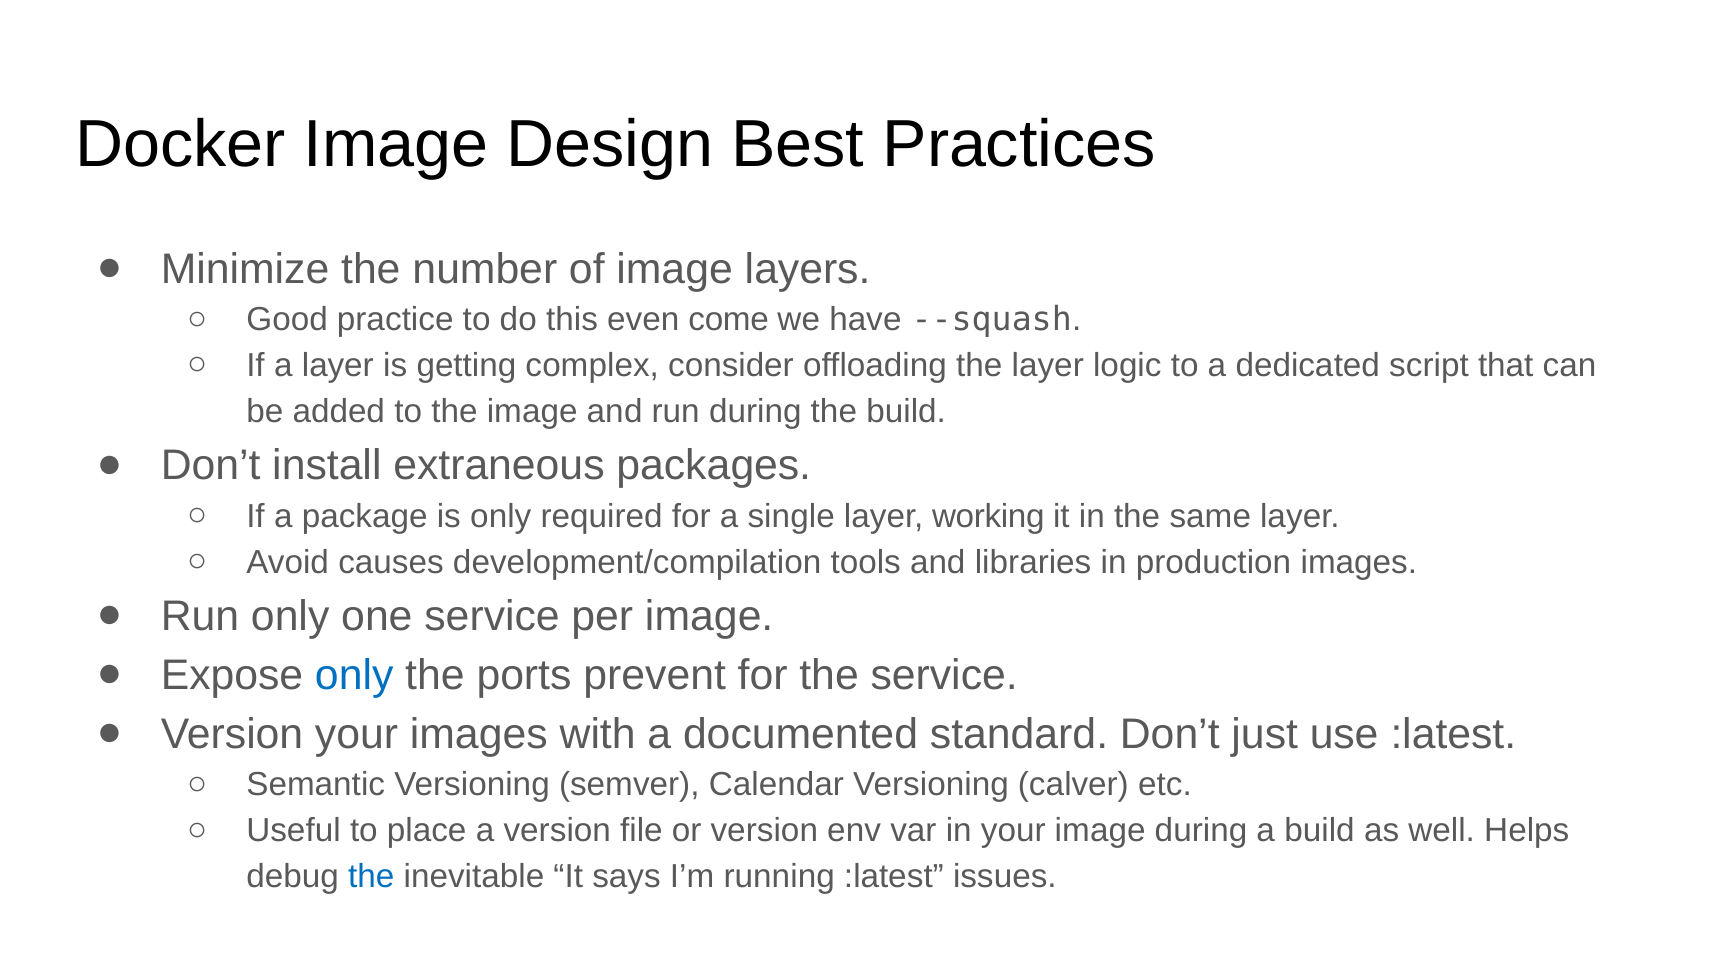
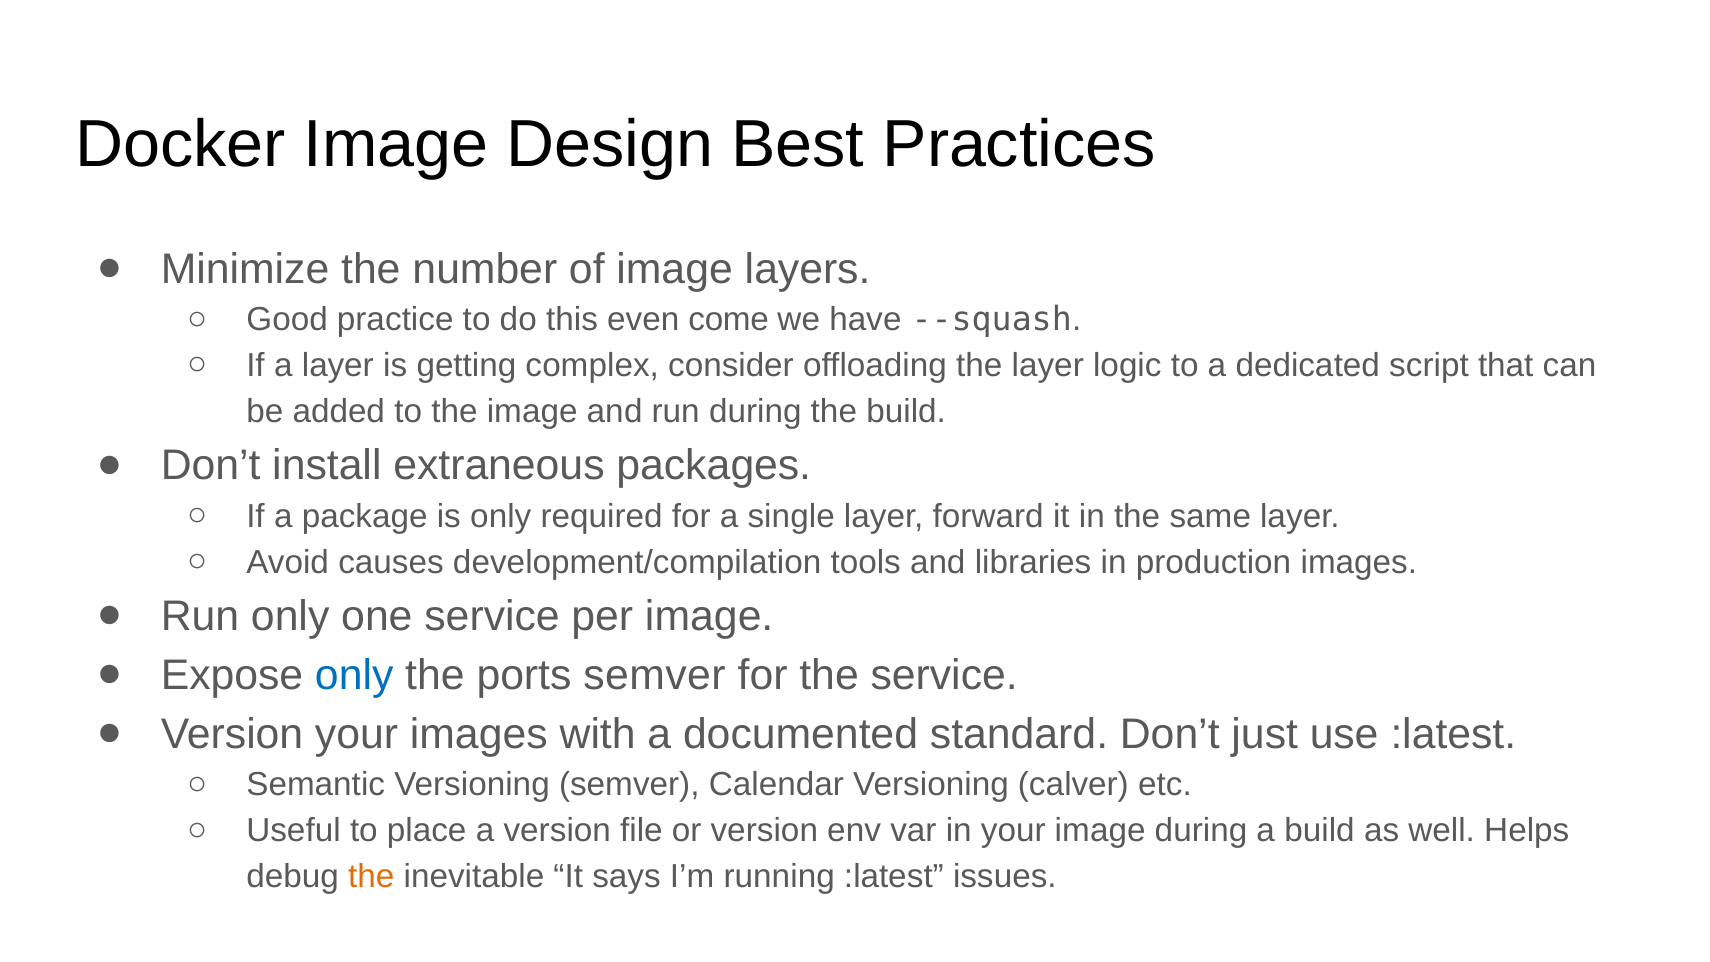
working: working -> forward
ports prevent: prevent -> semver
the at (371, 877) colour: blue -> orange
